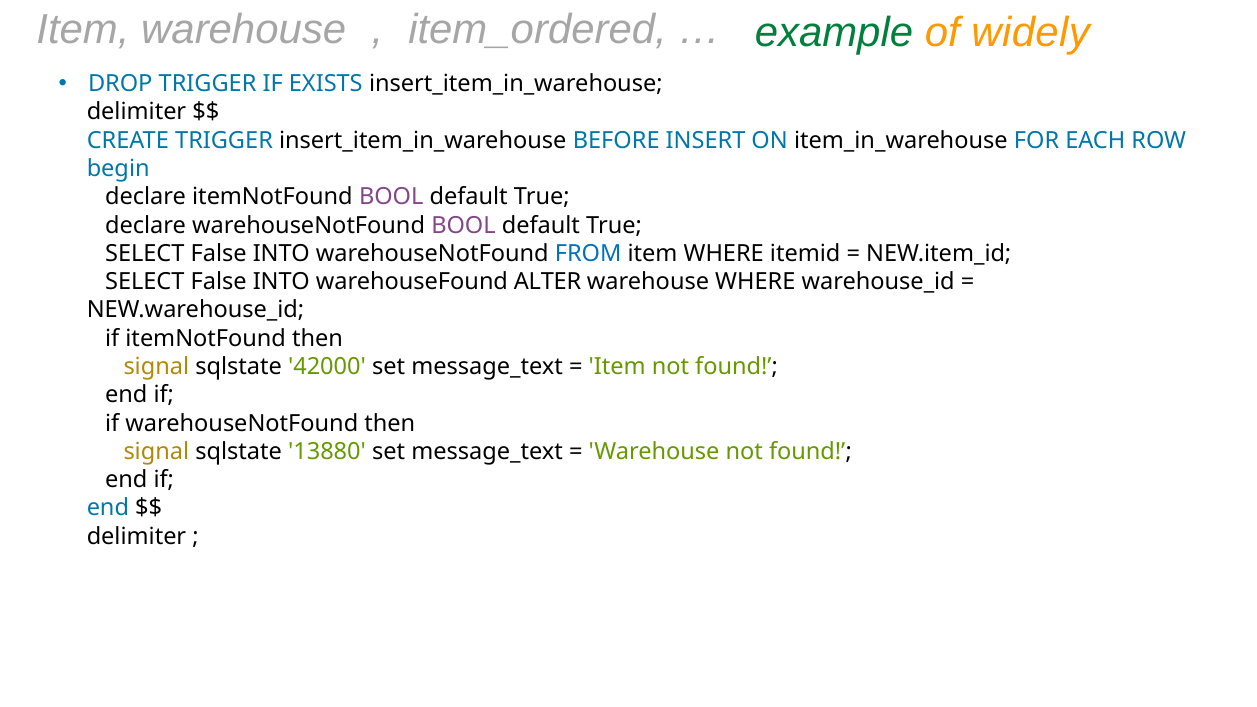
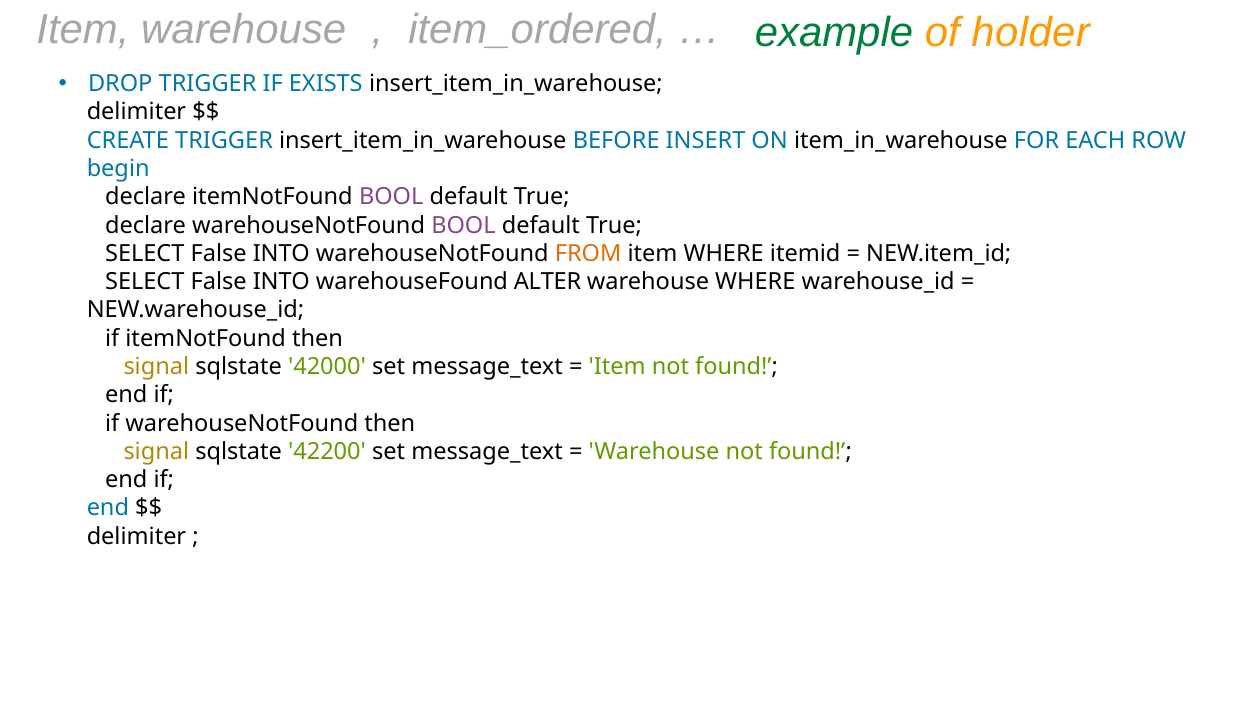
widely: widely -> holder
FROM colour: blue -> orange
13880: 13880 -> 42200
